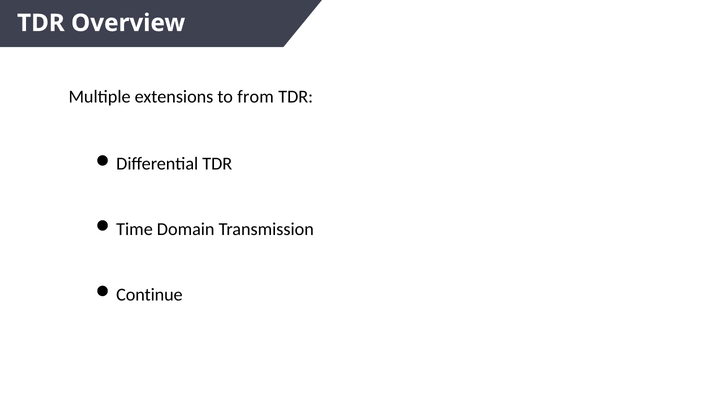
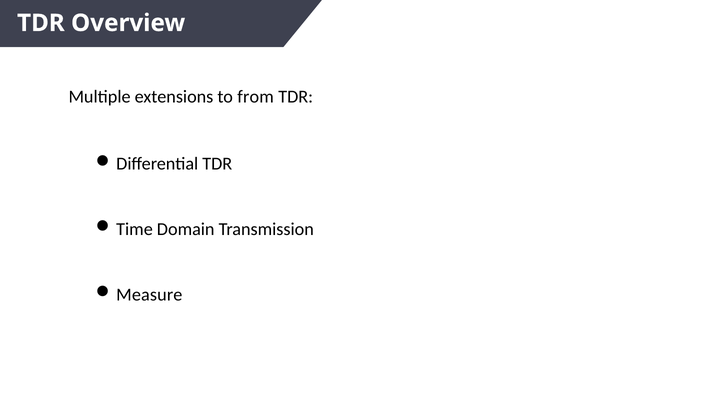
Continue: Continue -> Measure
